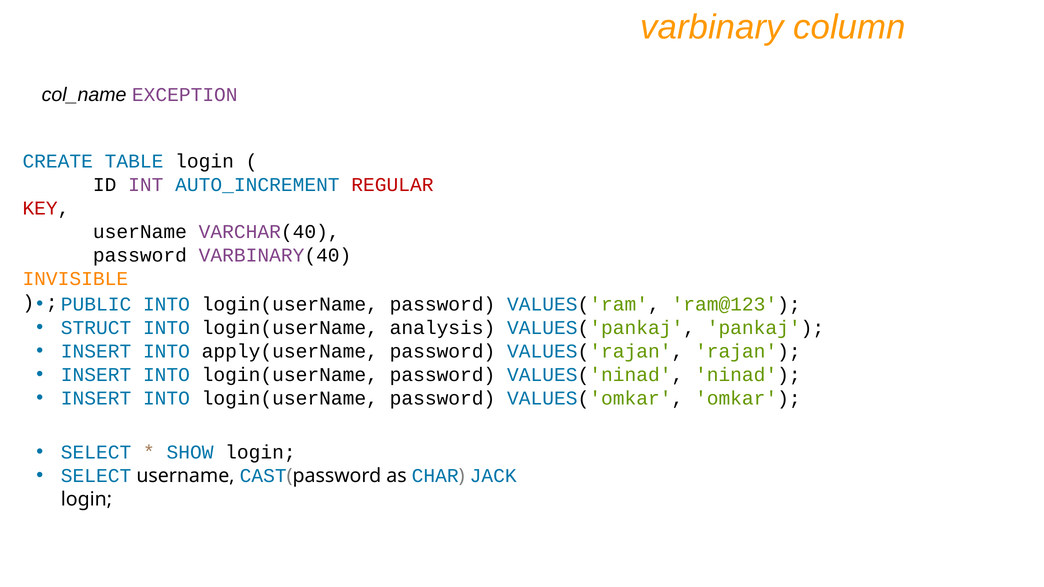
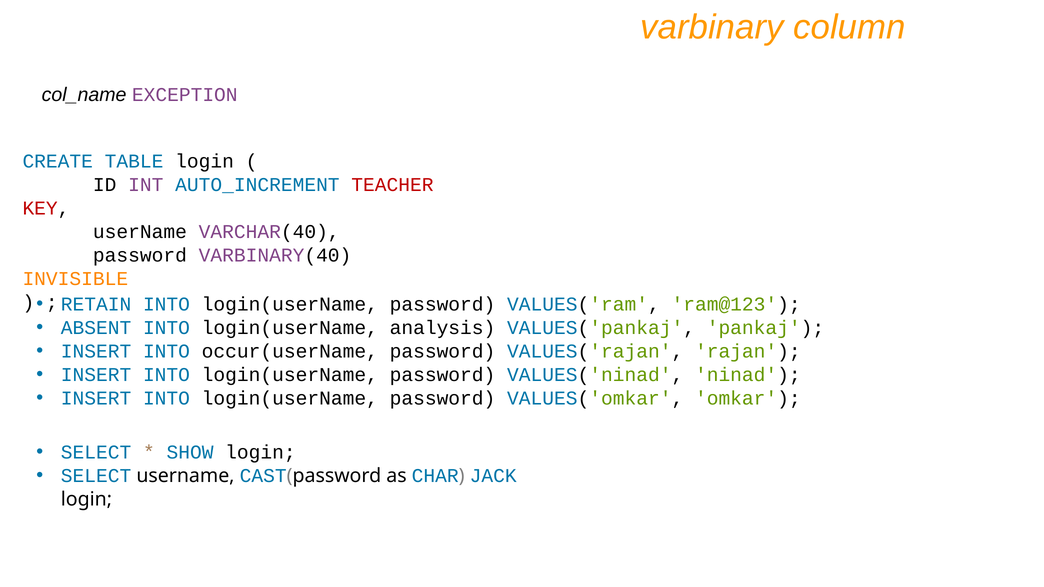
REGULAR: REGULAR -> TEACHER
PUBLIC: PUBLIC -> RETAIN
STRUCT: STRUCT -> ABSENT
apply(userName: apply(userName -> occur(userName
